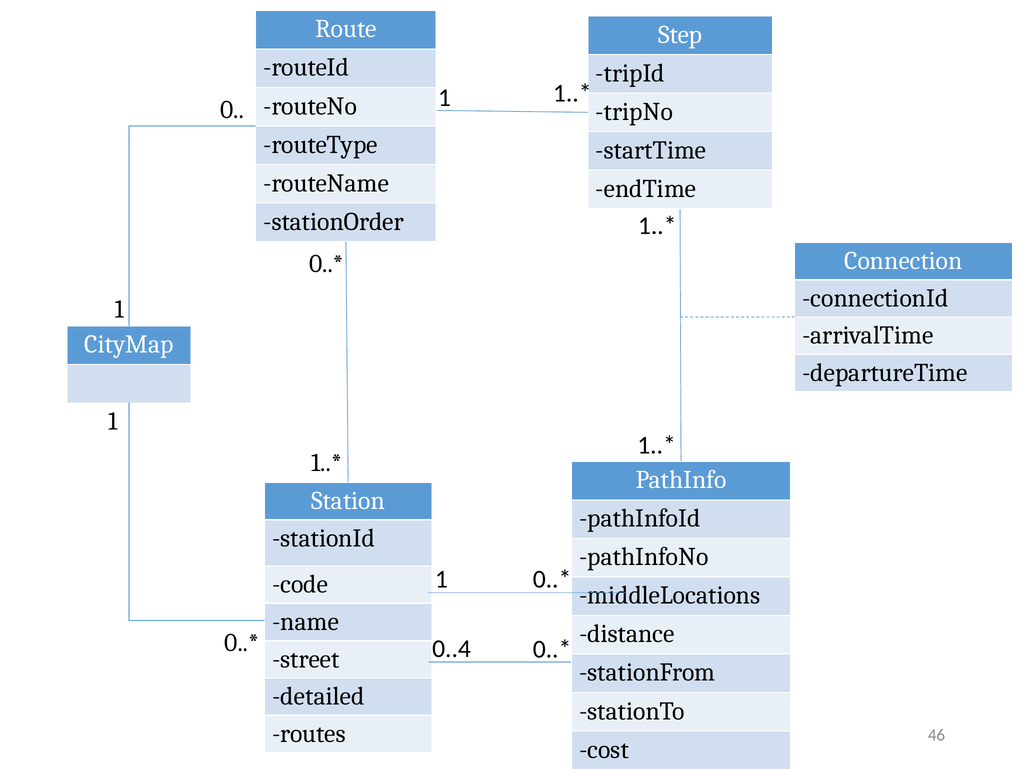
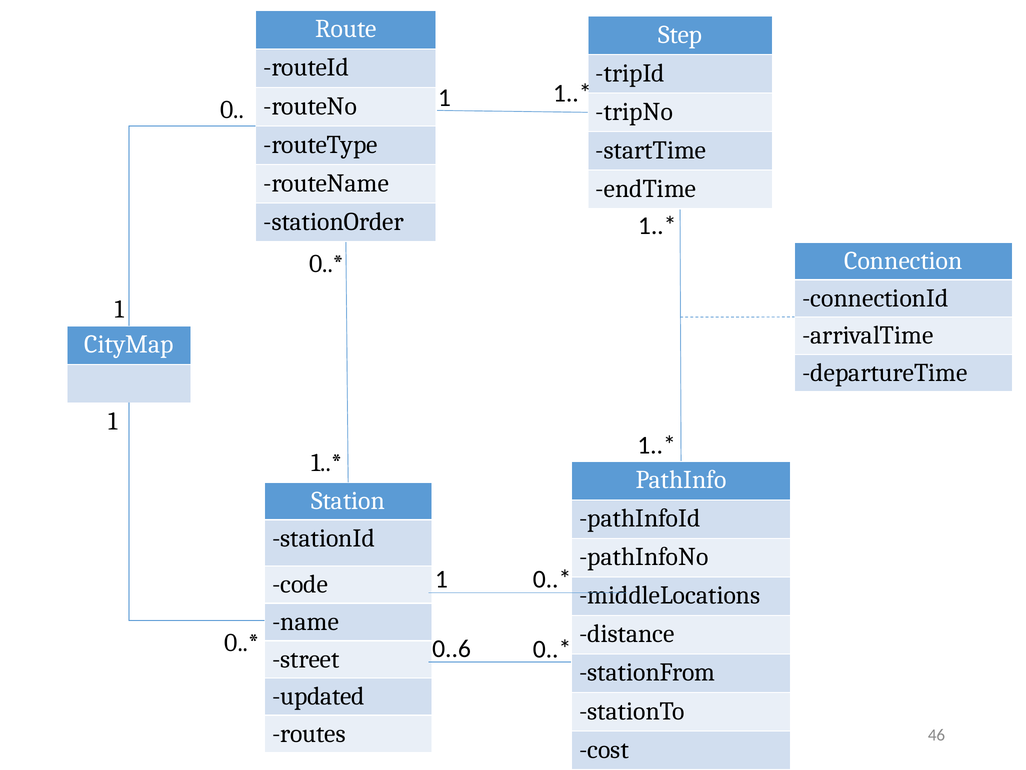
0..4: 0..4 -> 0..6
detailed: detailed -> updated
